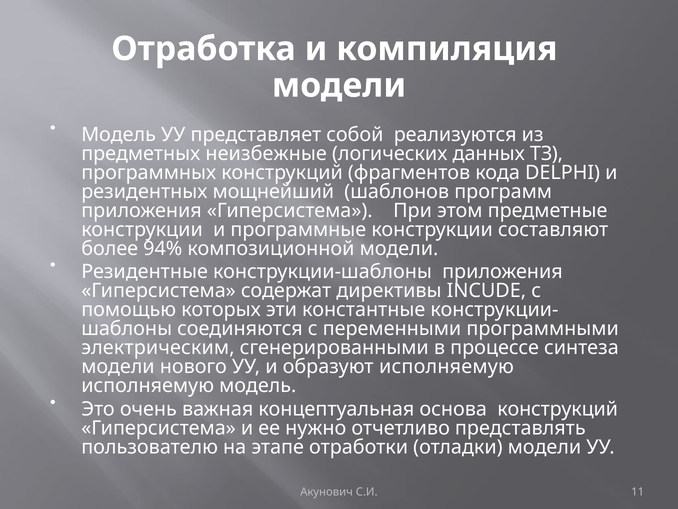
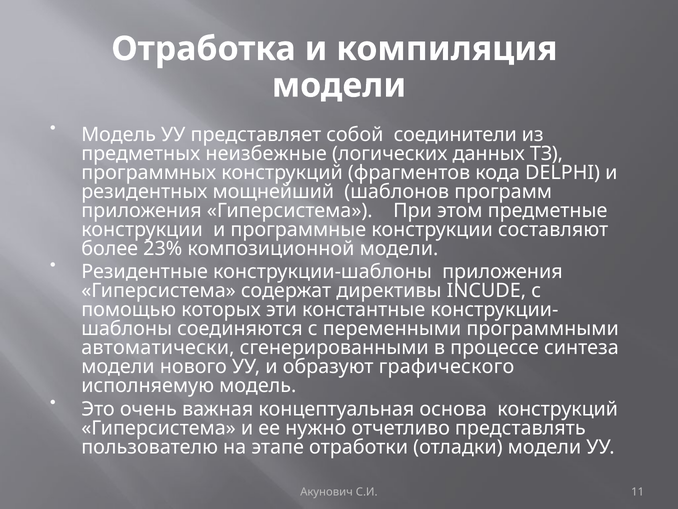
реализуются: реализуются -> соединители
94%: 94% -> 23%
электрическим: электрическим -> автоматически
образуют исполняемую: исполняемую -> графического
